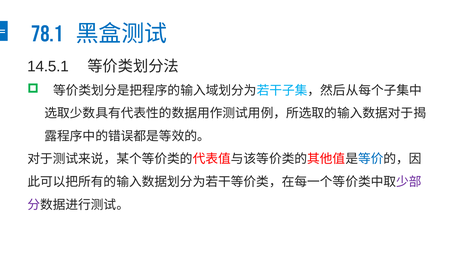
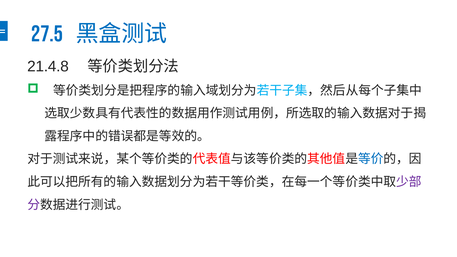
78.1: 78.1 -> 27.5
14.5.1: 14.5.1 -> 21.4.8
